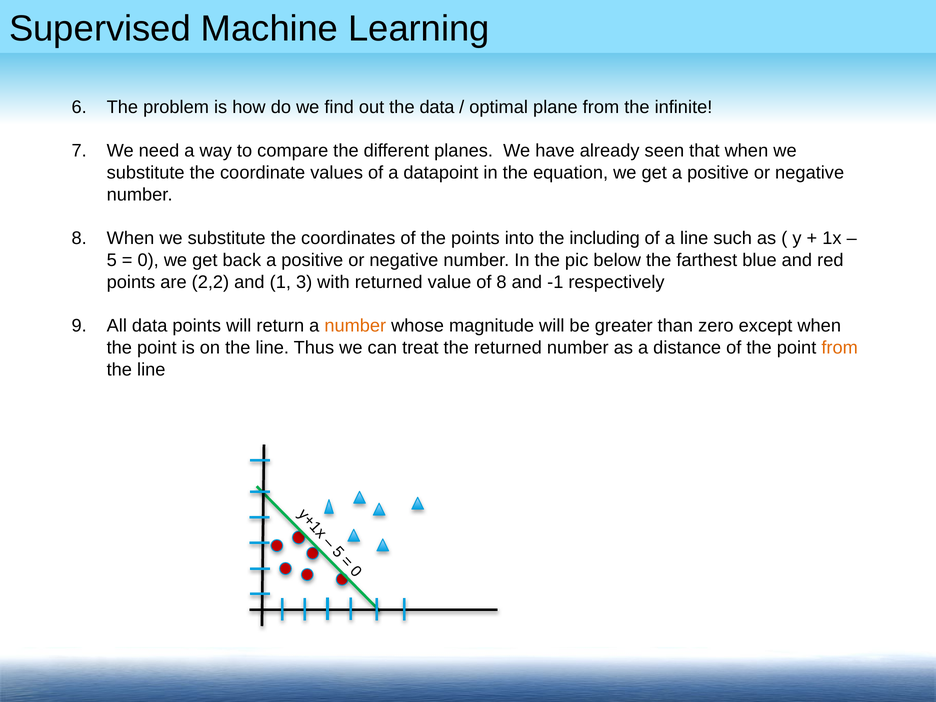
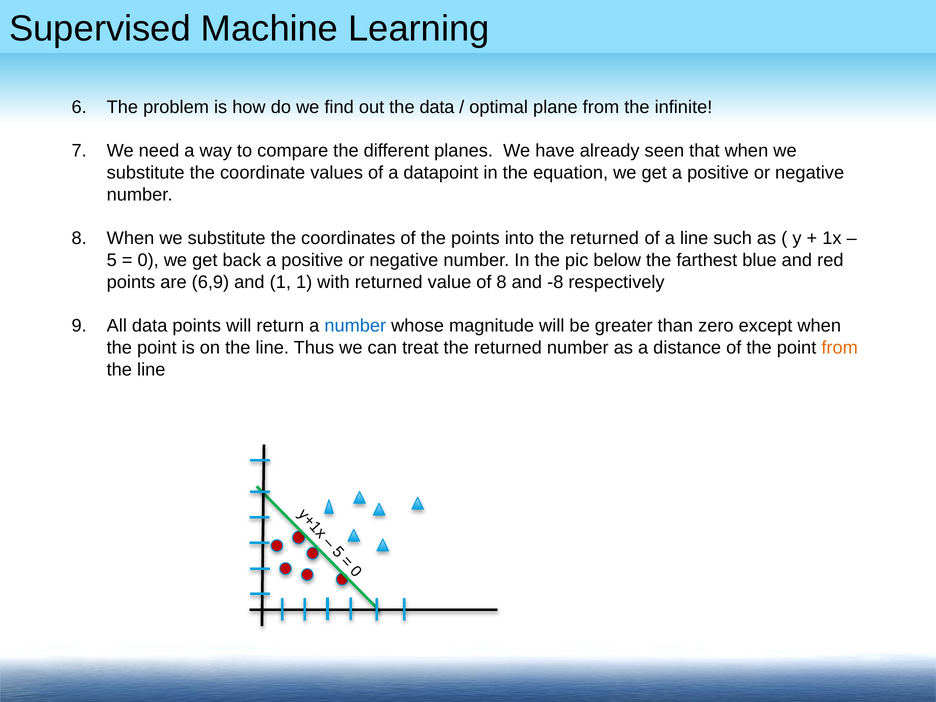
into the including: including -> returned
2,2: 2,2 -> 6,9
1 3: 3 -> 1
-1: -1 -> -8
number at (355, 326) colour: orange -> blue
